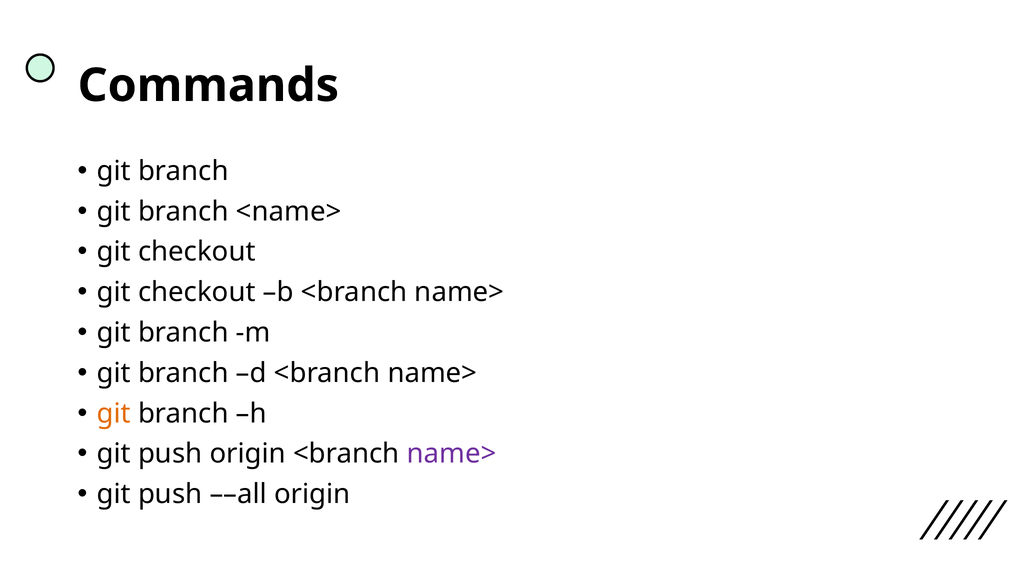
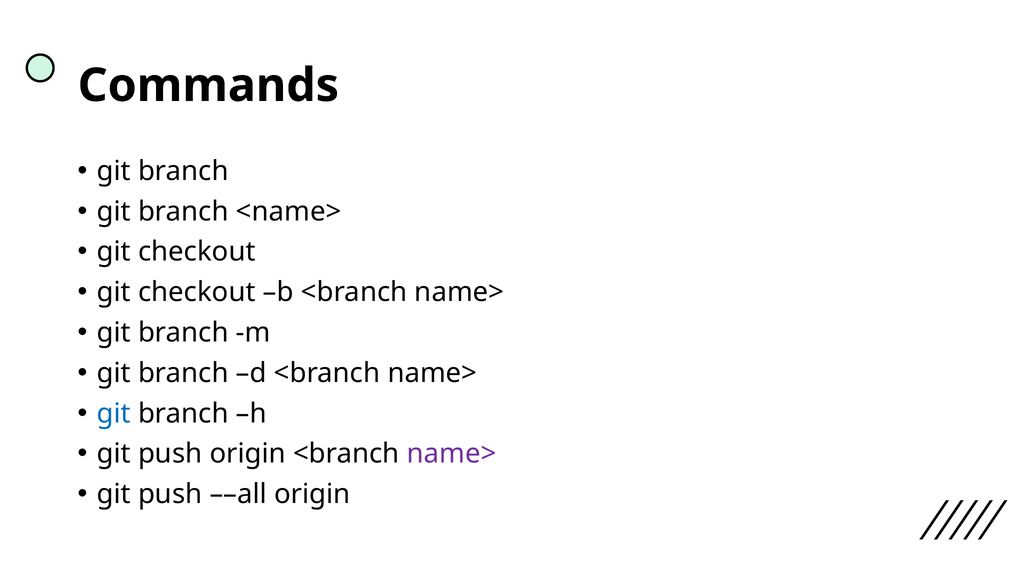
git at (114, 414) colour: orange -> blue
